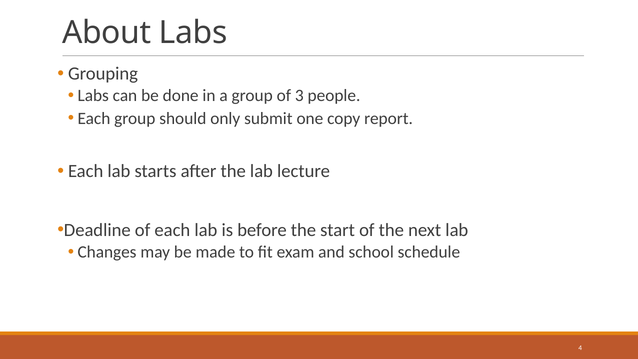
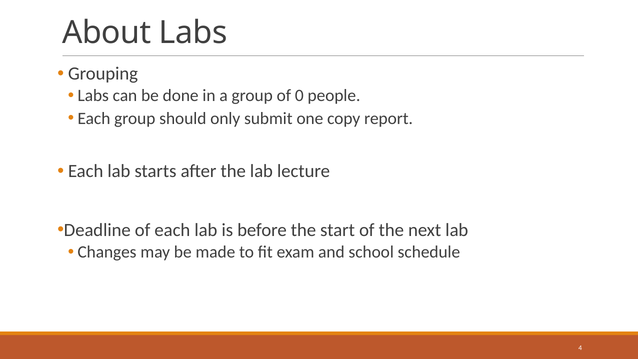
3: 3 -> 0
